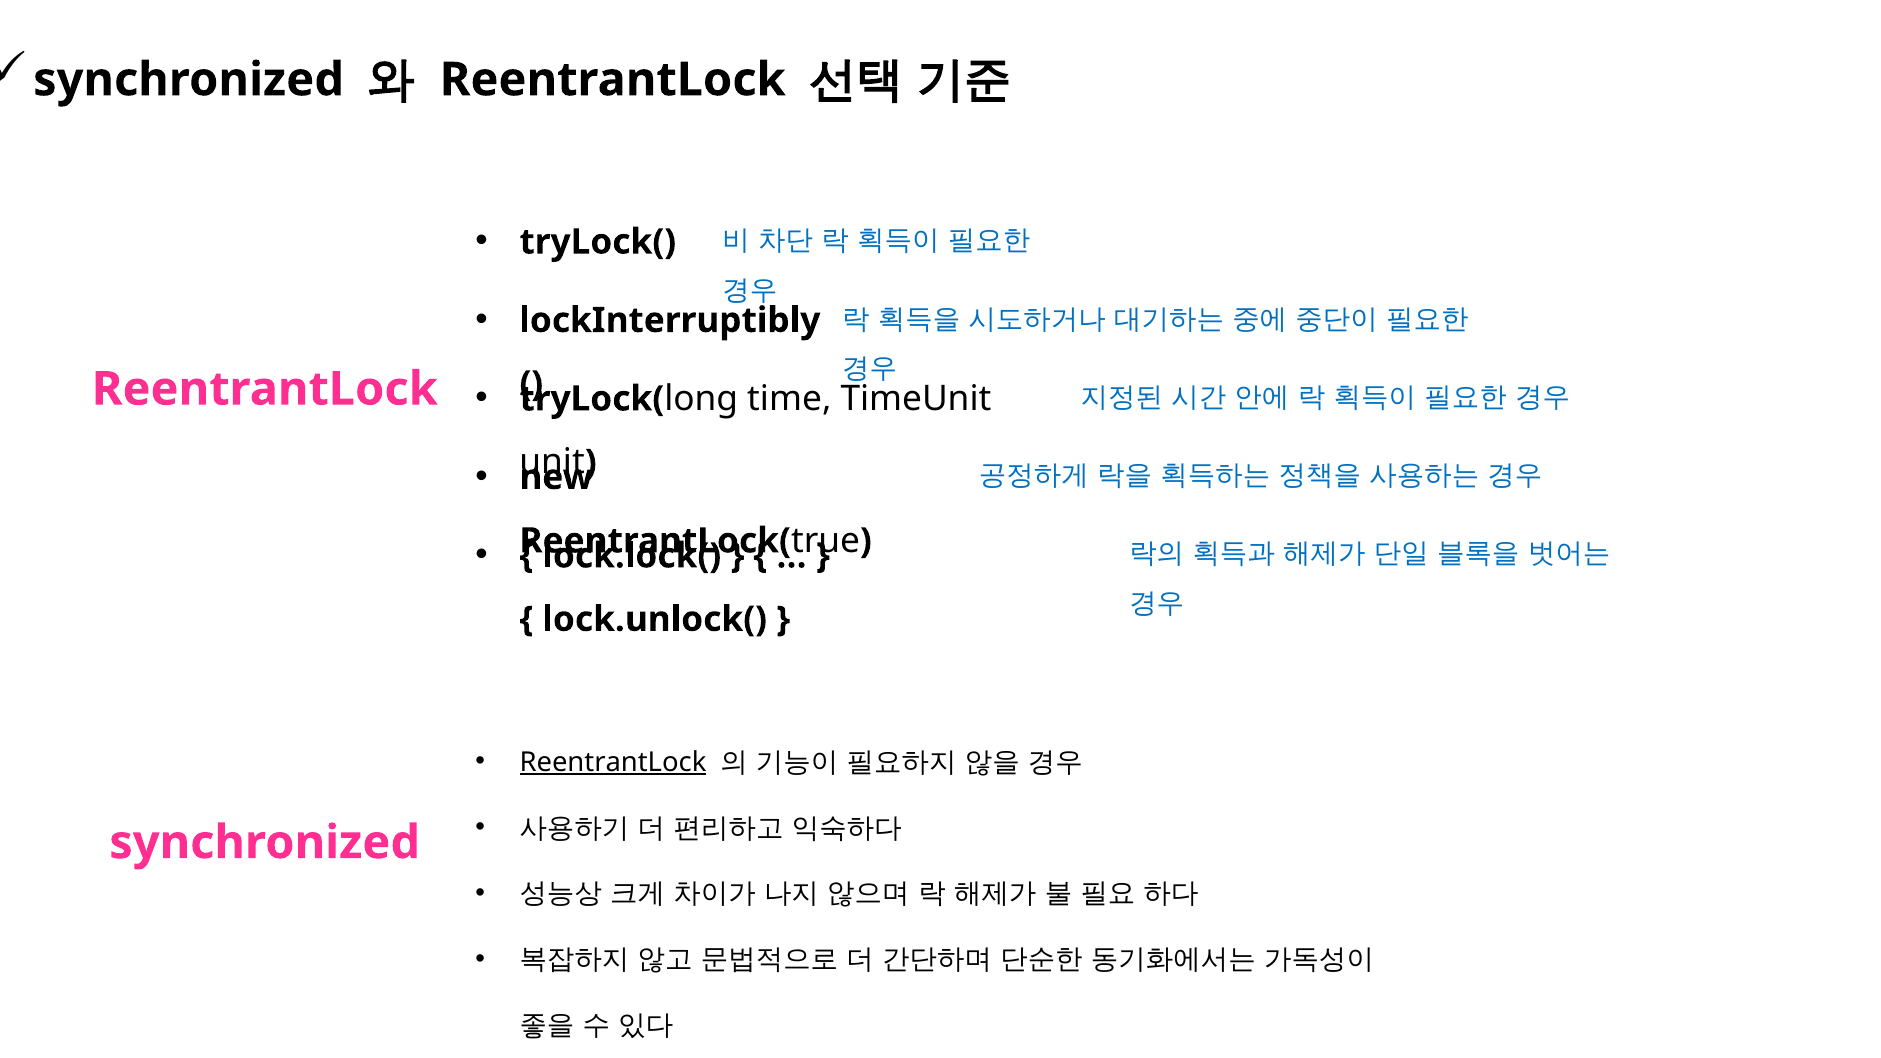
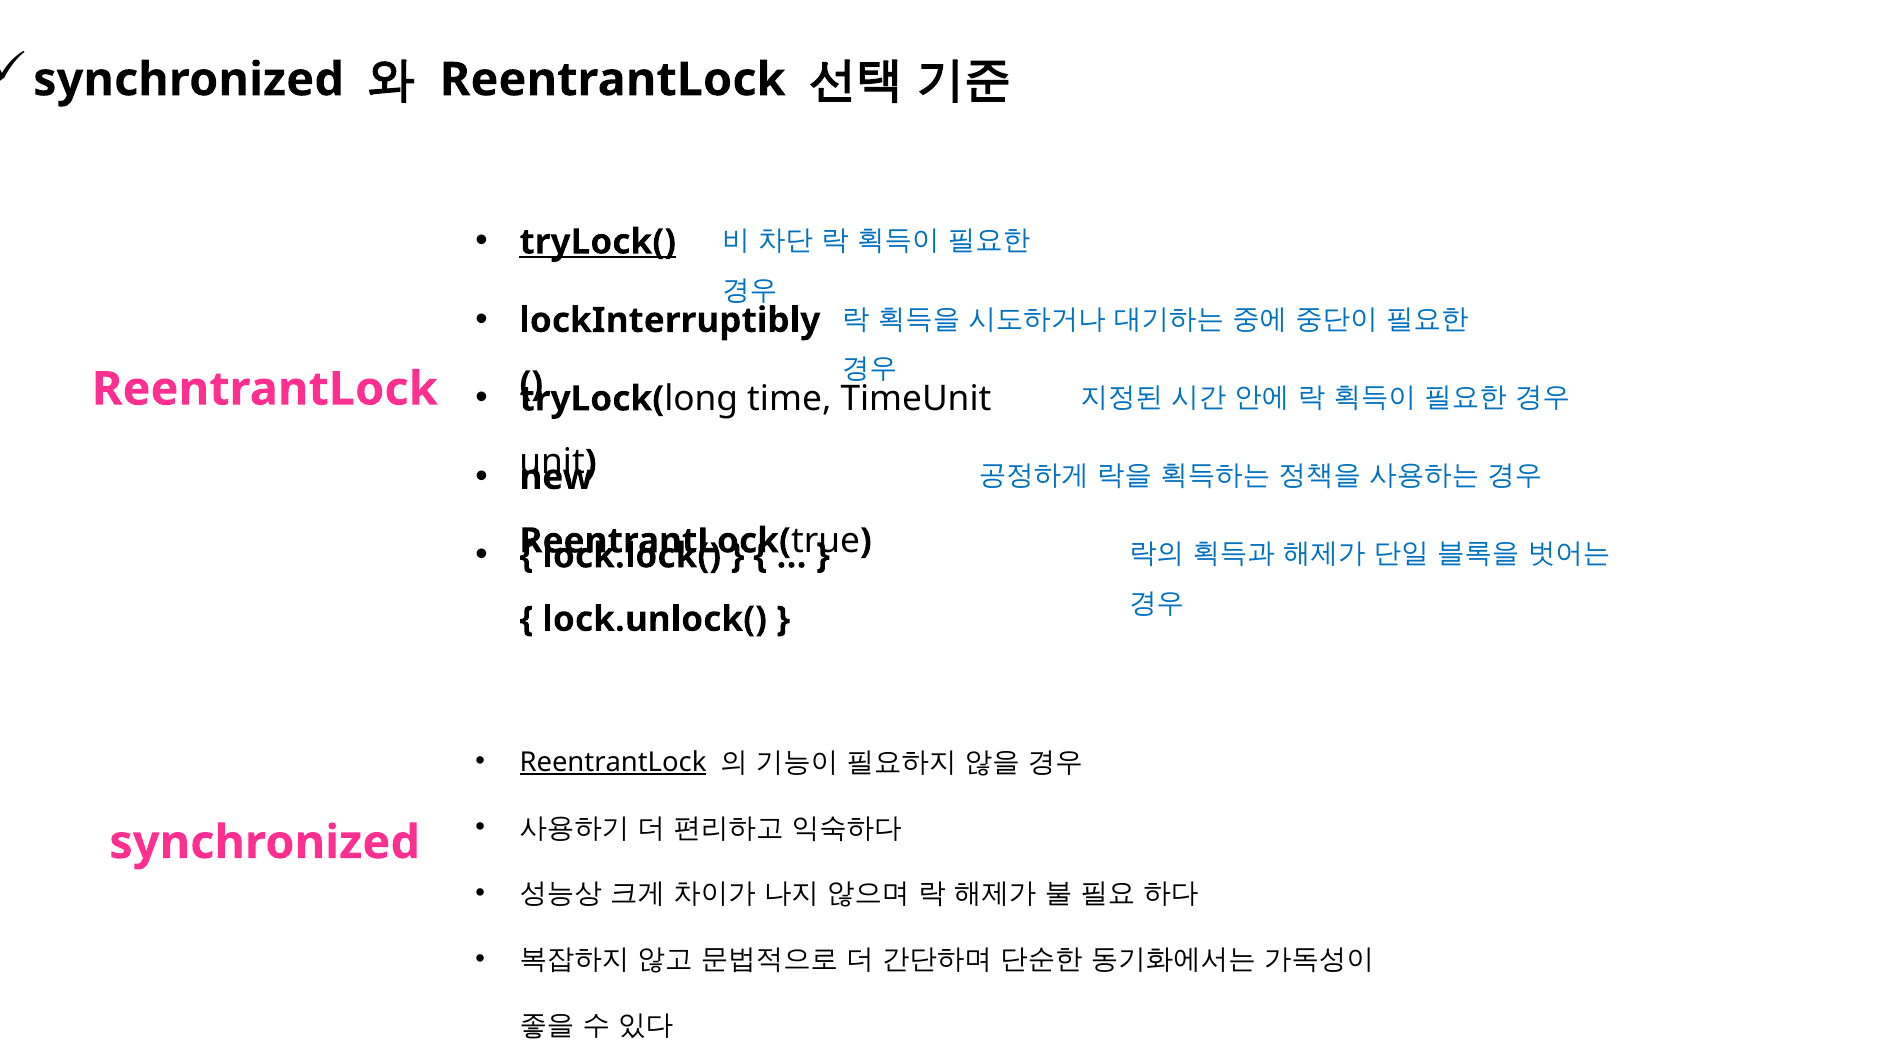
tryLock( at (598, 242) underline: none -> present
